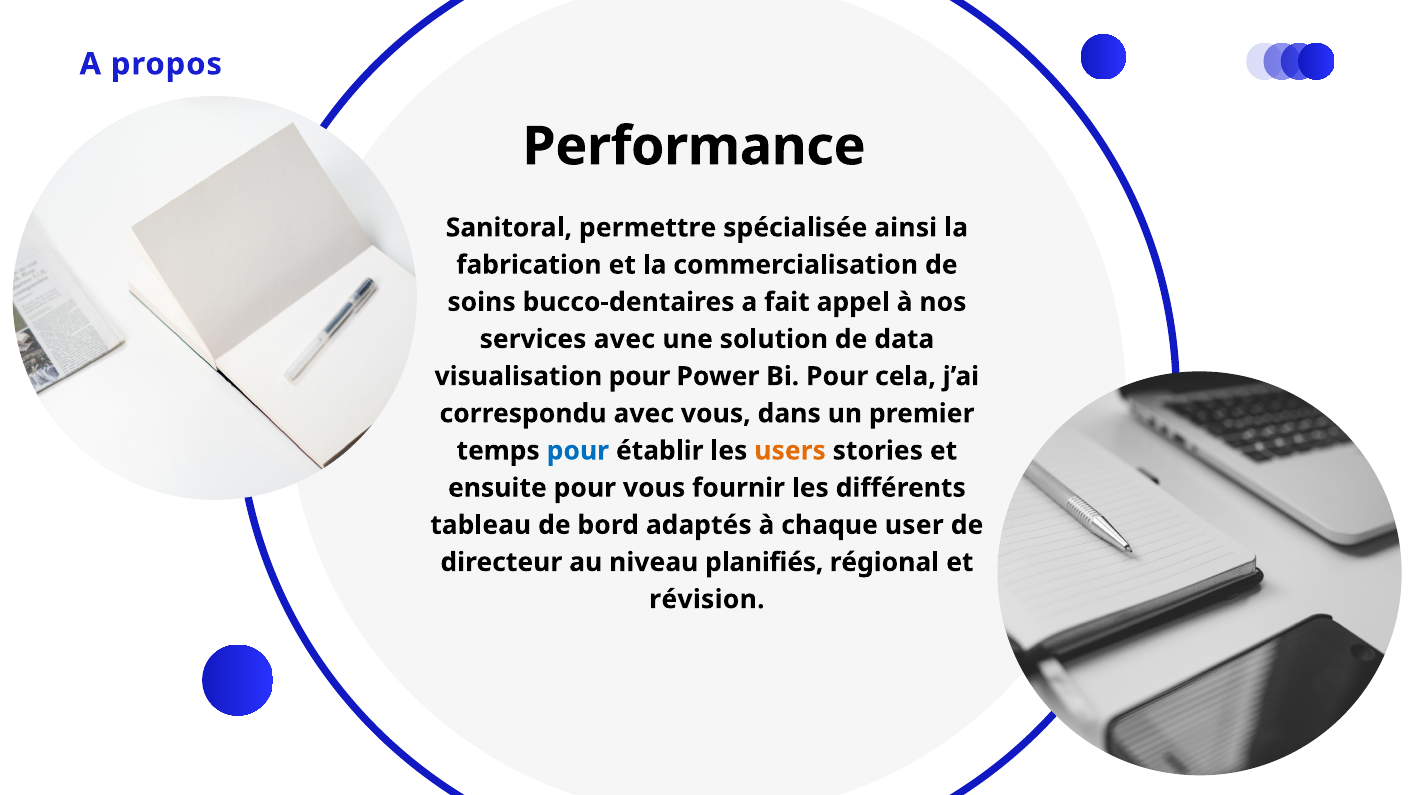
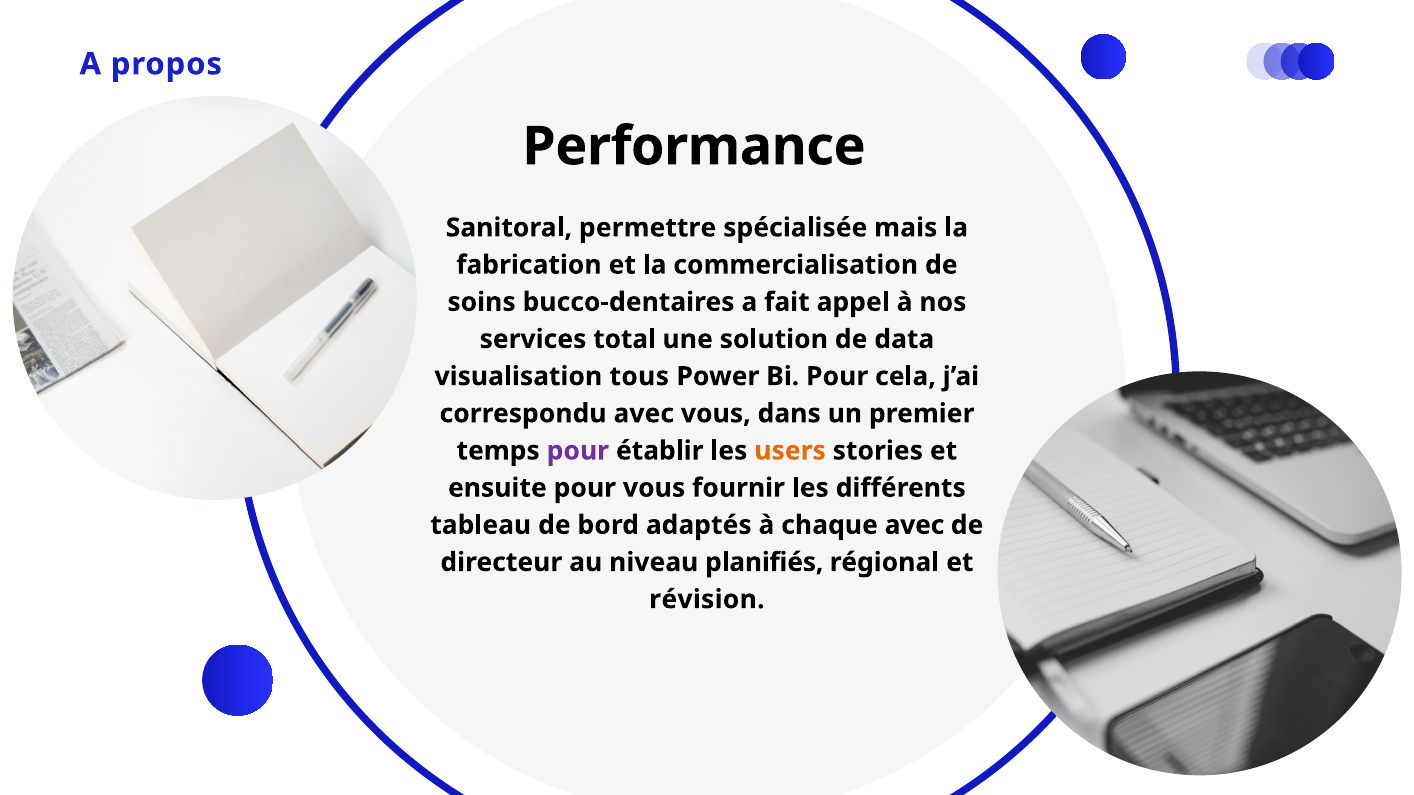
ainsi: ainsi -> mais
services avec: avec -> total
visualisation pour: pour -> tous
pour at (578, 451) colour: blue -> purple
chaque user: user -> avec
